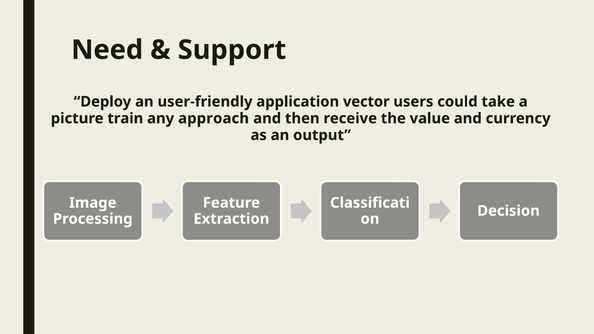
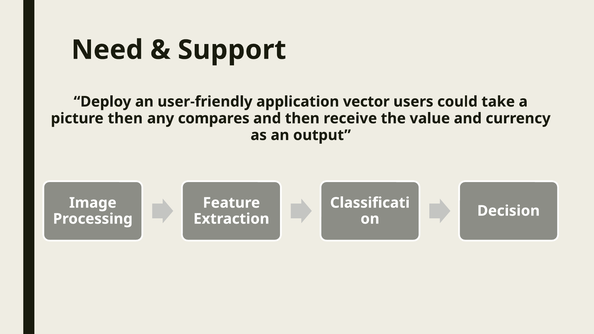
picture train: train -> then
approach: approach -> compares
